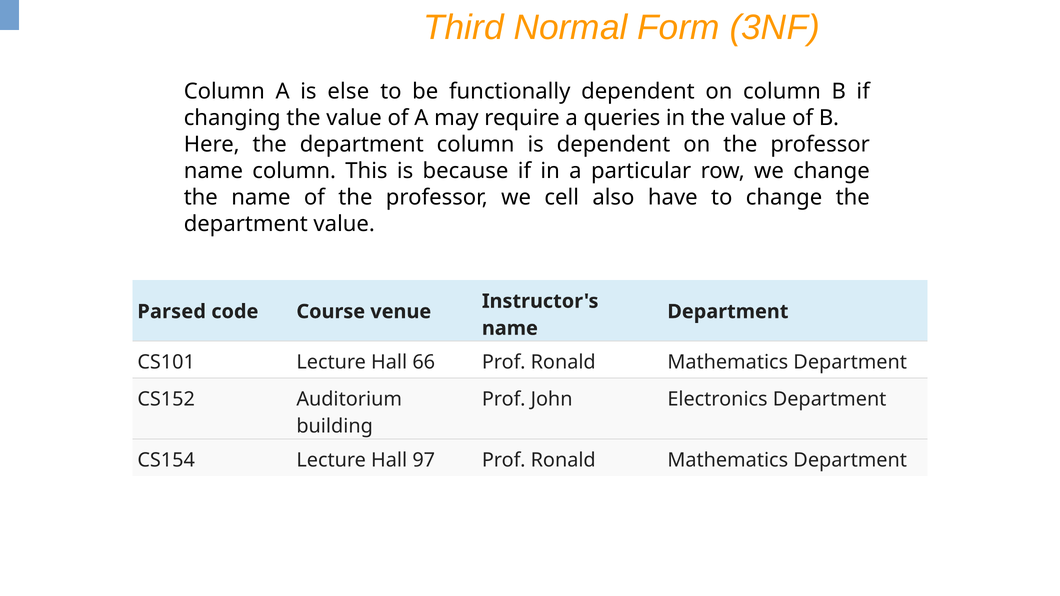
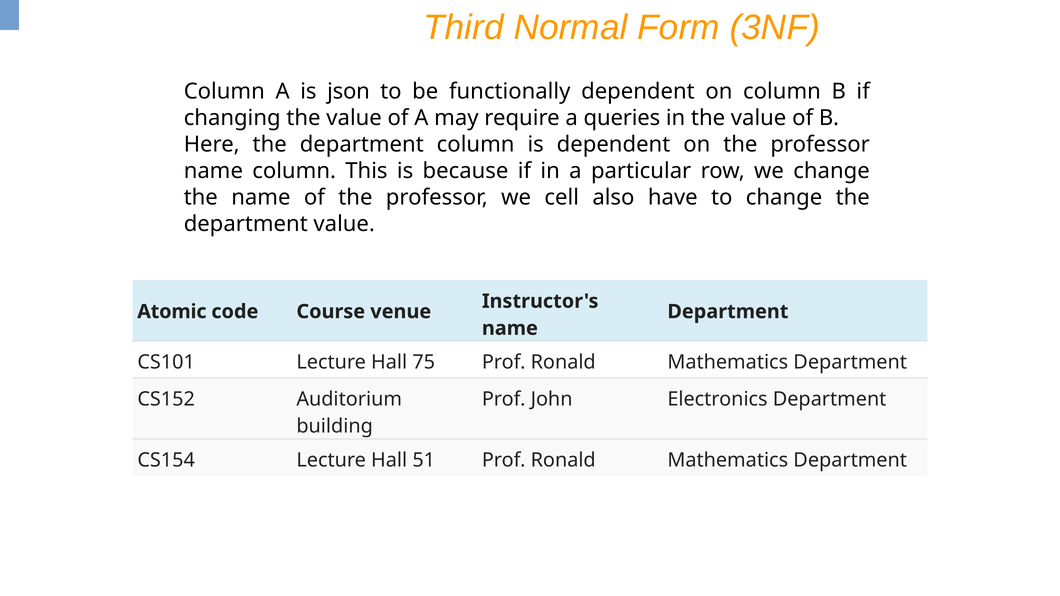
else: else -> json
Parsed: Parsed -> Atomic
66: 66 -> 75
97: 97 -> 51
